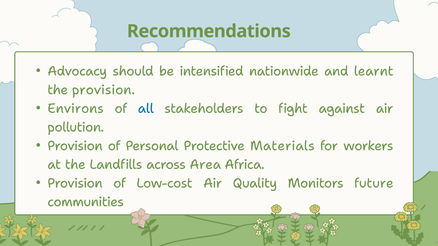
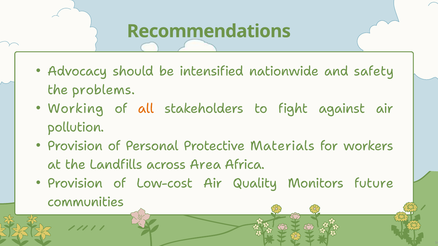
learnt: learnt -> safety
the provision: provision -> problems
Environs: Environs -> Working
all colour: blue -> orange
